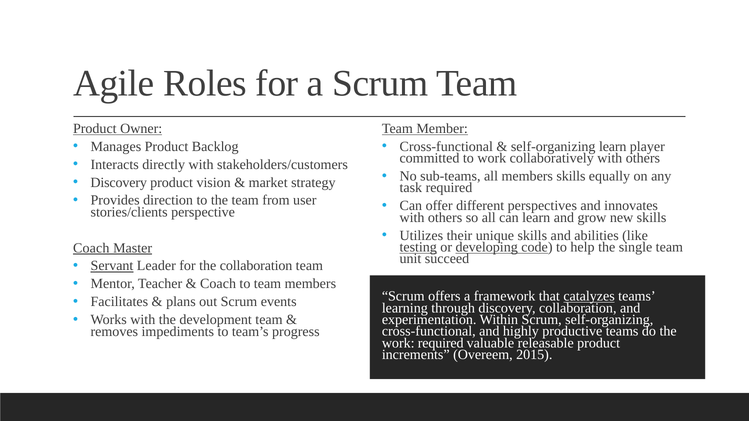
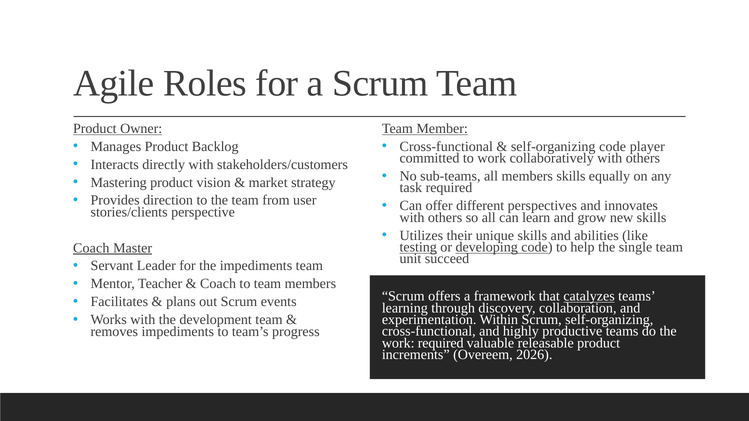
self-organizing learn: learn -> code
Discovery at (119, 183): Discovery -> Mastering
Servant underline: present -> none
the collaboration: collaboration -> impediments
2015: 2015 -> 2026
